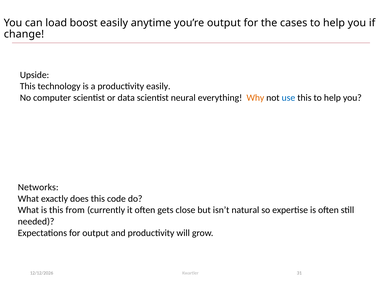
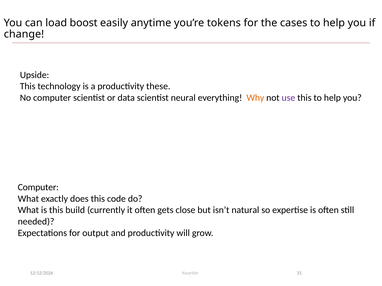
you’re output: output -> tokens
productivity easily: easily -> these
use colour: blue -> purple
Networks at (38, 188): Networks -> Computer
from: from -> build
